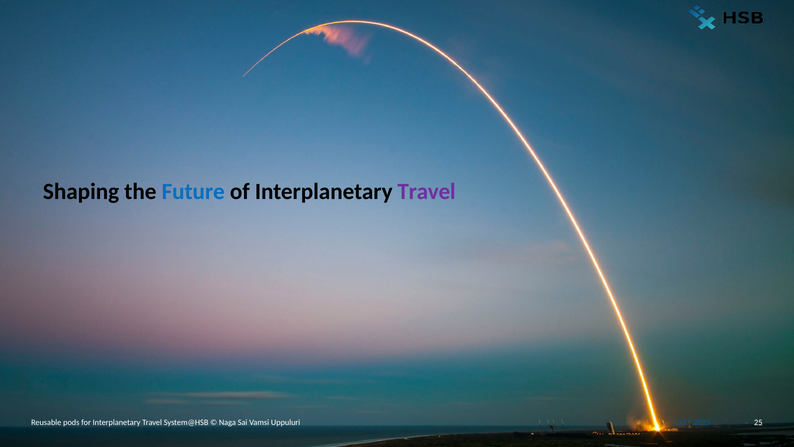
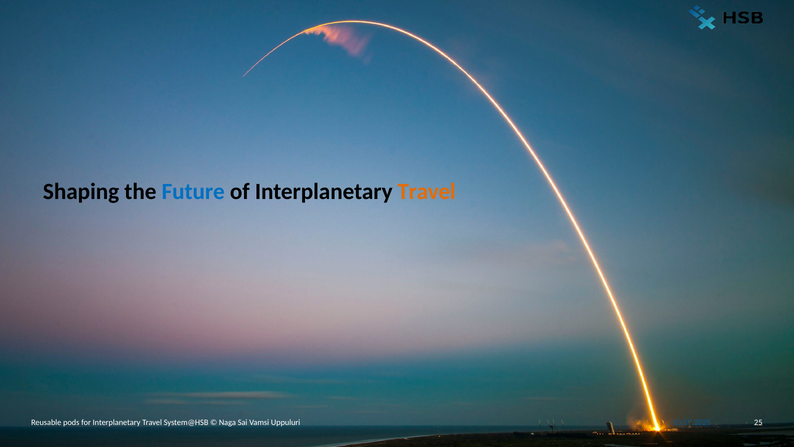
Travel at (427, 191) colour: purple -> orange
